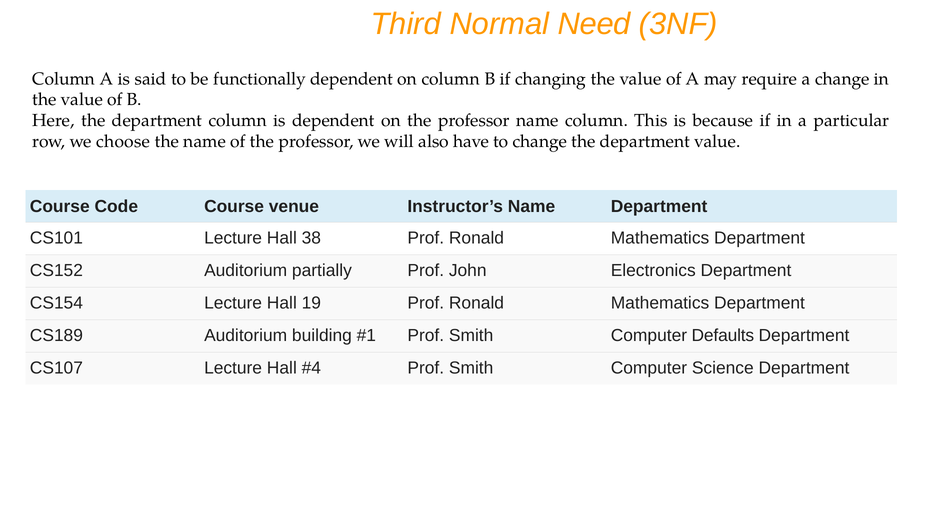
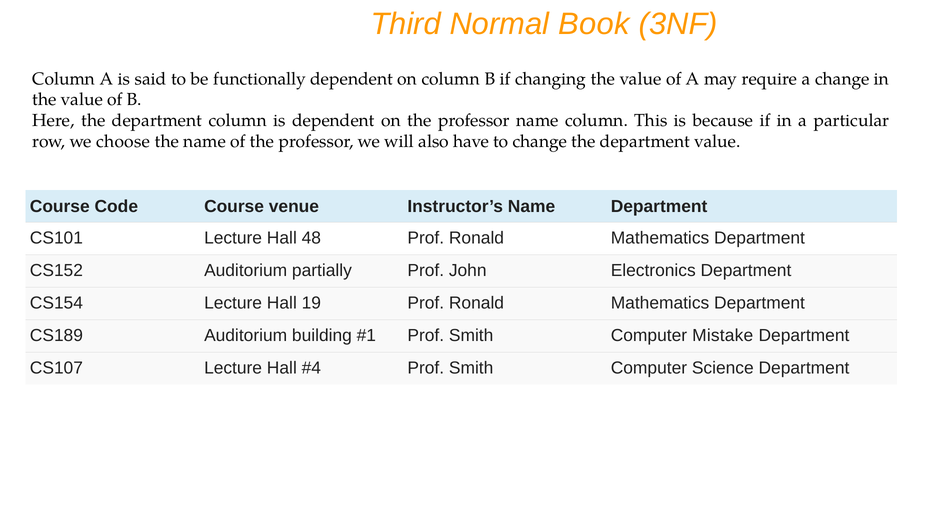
Need: Need -> Book
38: 38 -> 48
Defaults: Defaults -> Mistake
